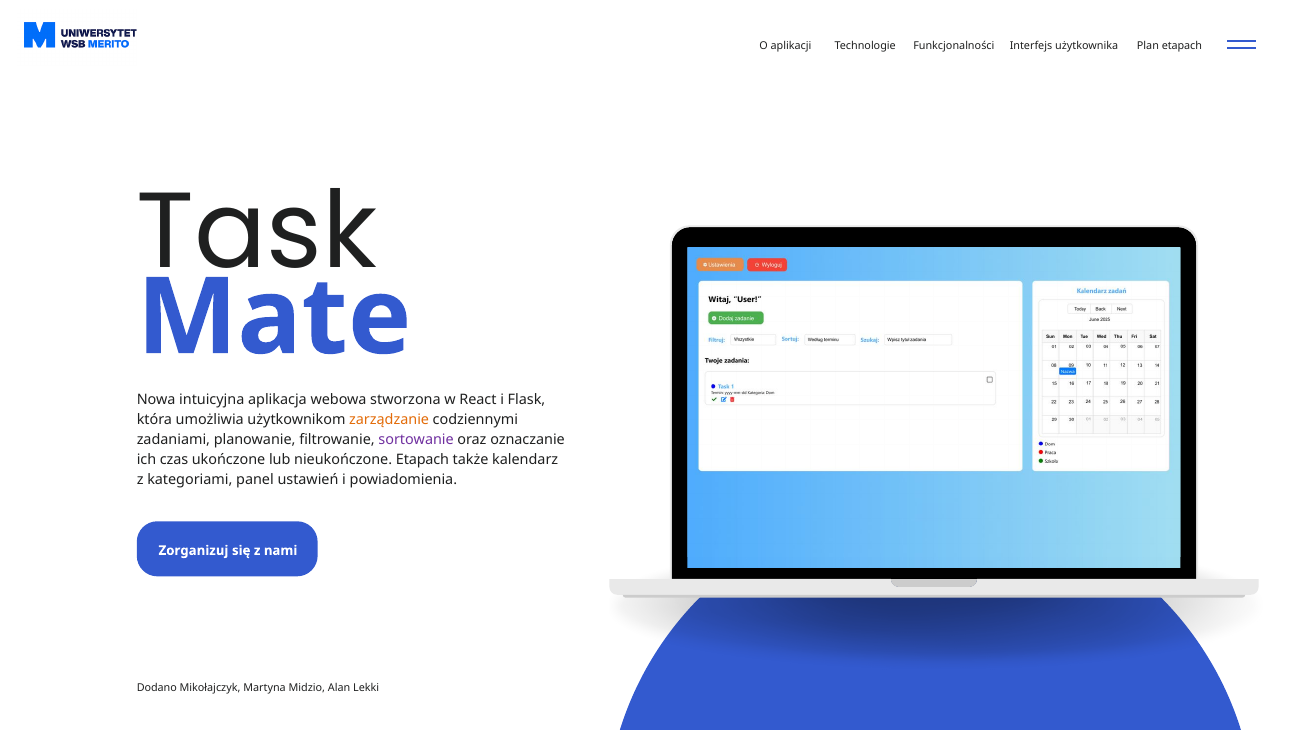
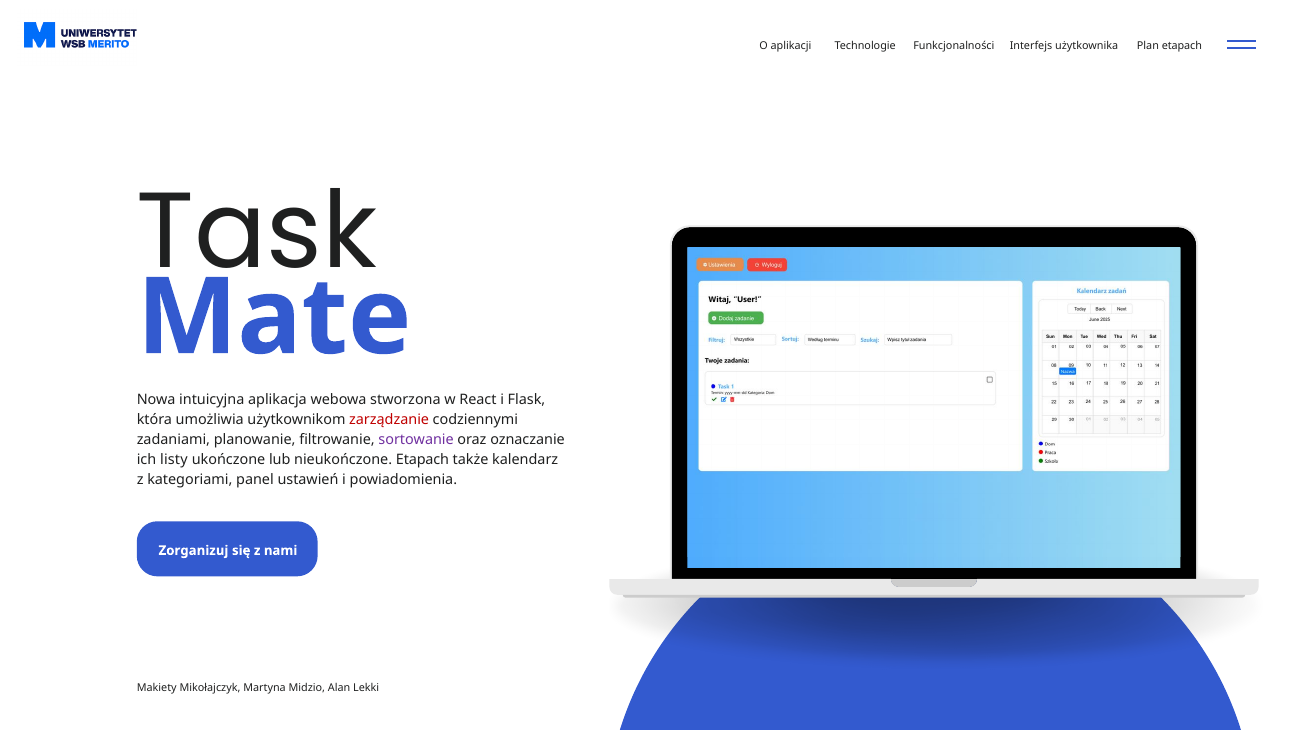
zarządzanie colour: orange -> red
czas: czas -> listy
Dodano: Dodano -> Makiety
